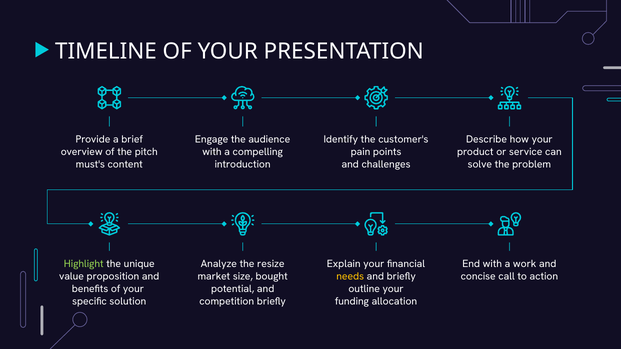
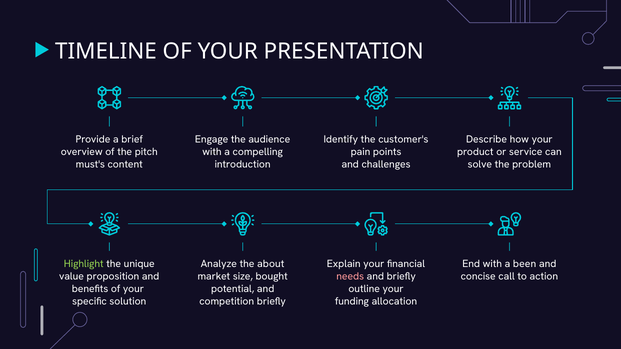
resize: resize -> about
work: work -> been
needs colour: yellow -> pink
